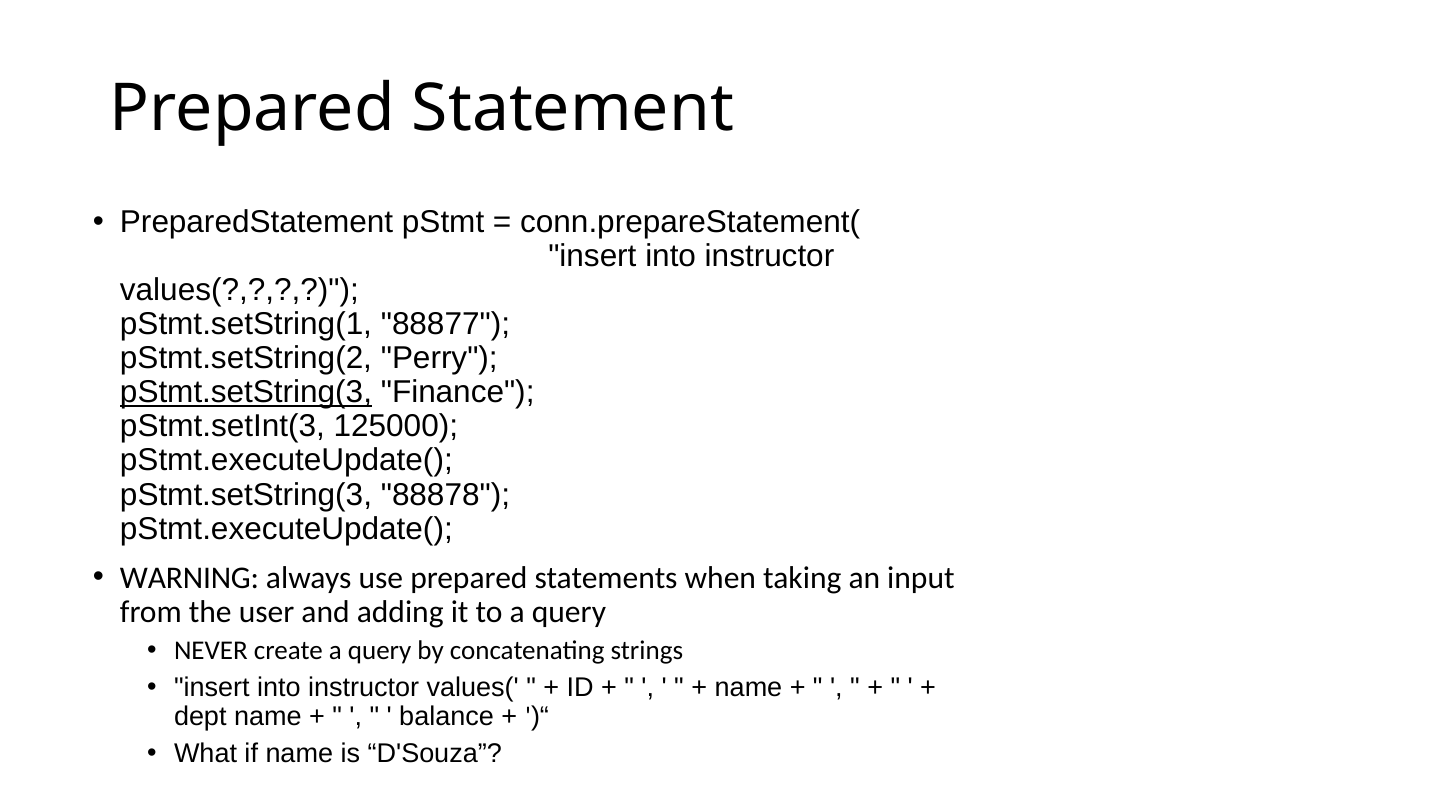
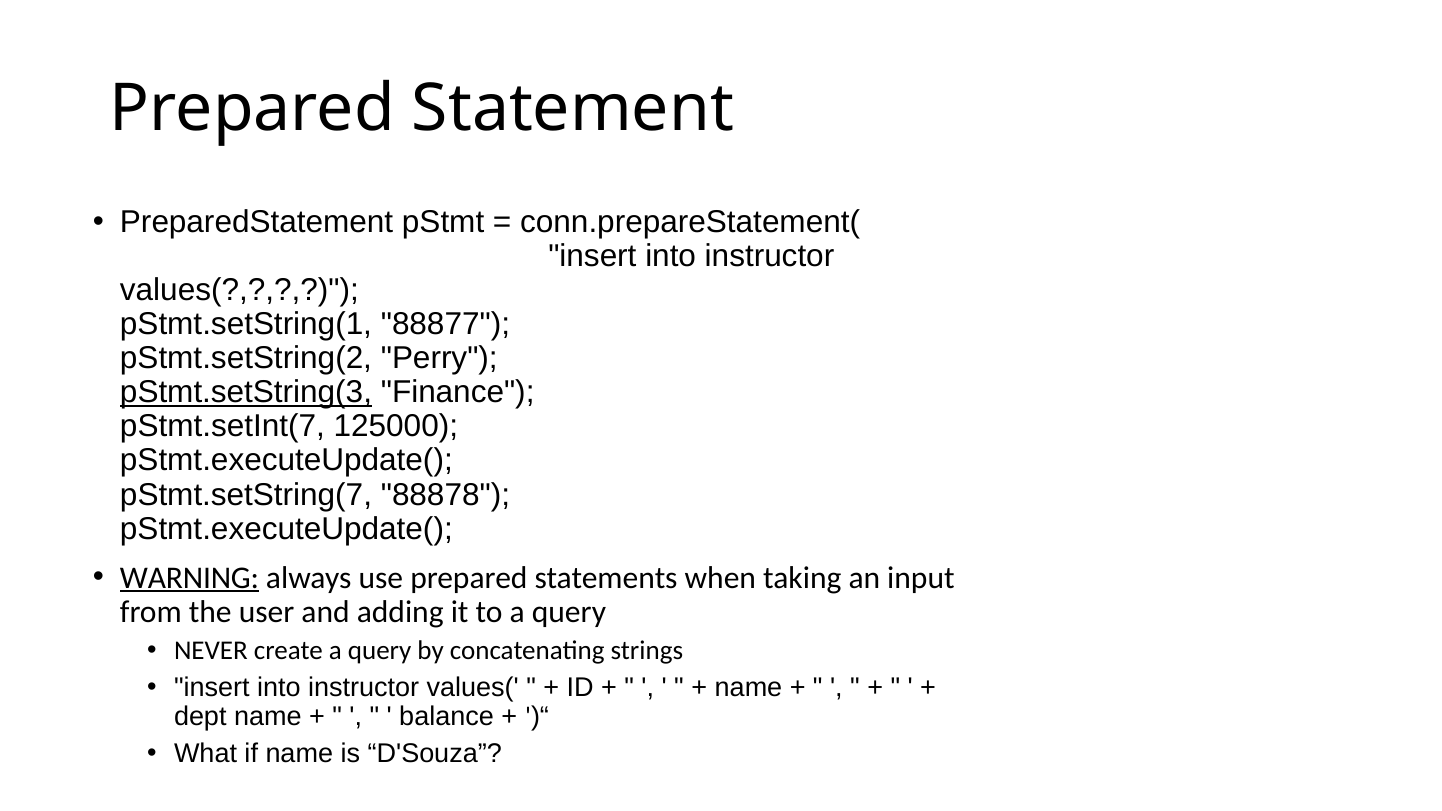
pStmt.setInt(3: pStmt.setInt(3 -> pStmt.setInt(7
pStmt.setString(3 at (246, 495): pStmt.setString(3 -> pStmt.setString(7
WARNING underline: none -> present
